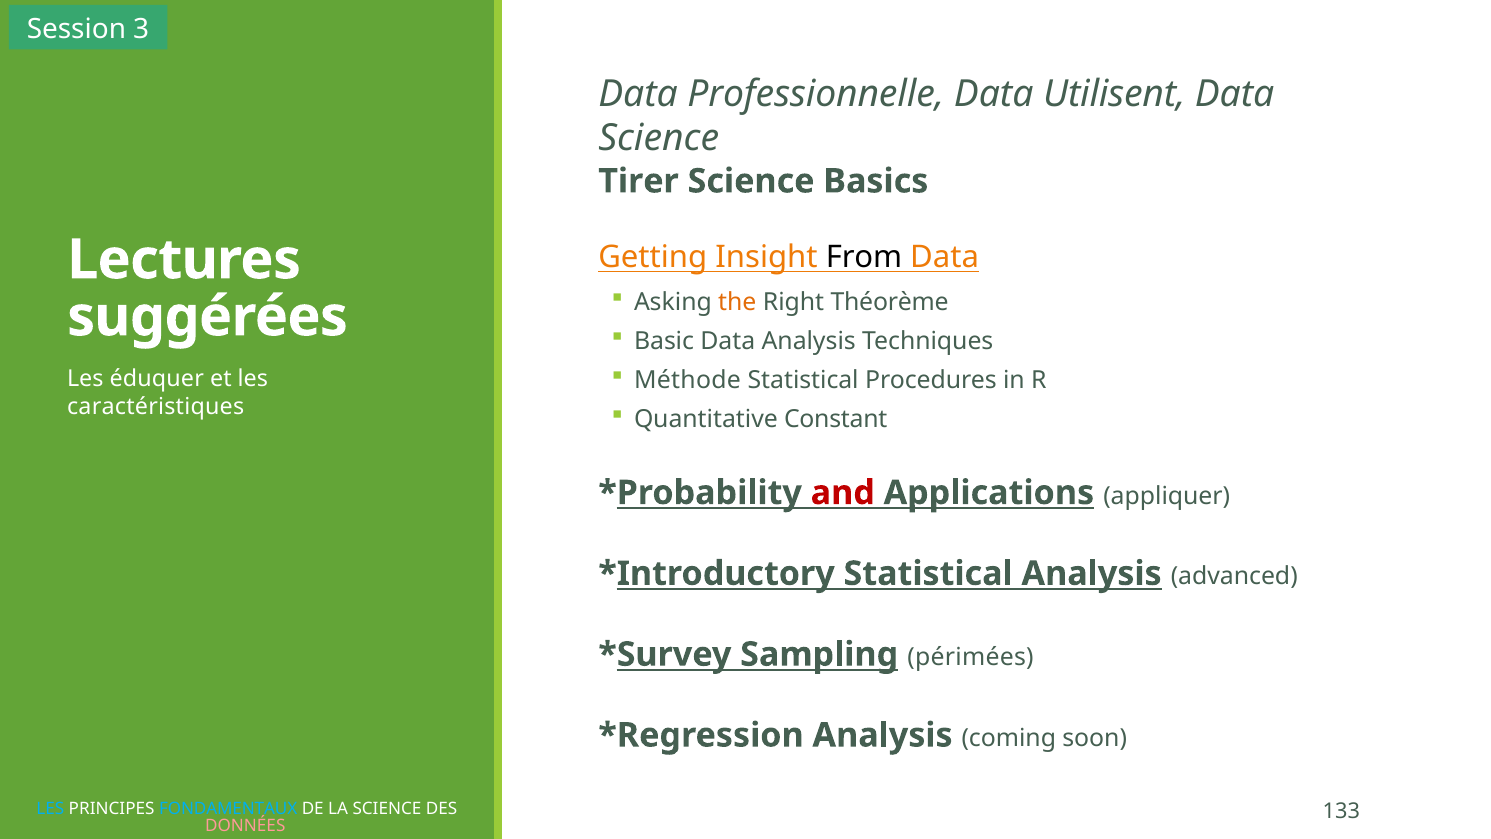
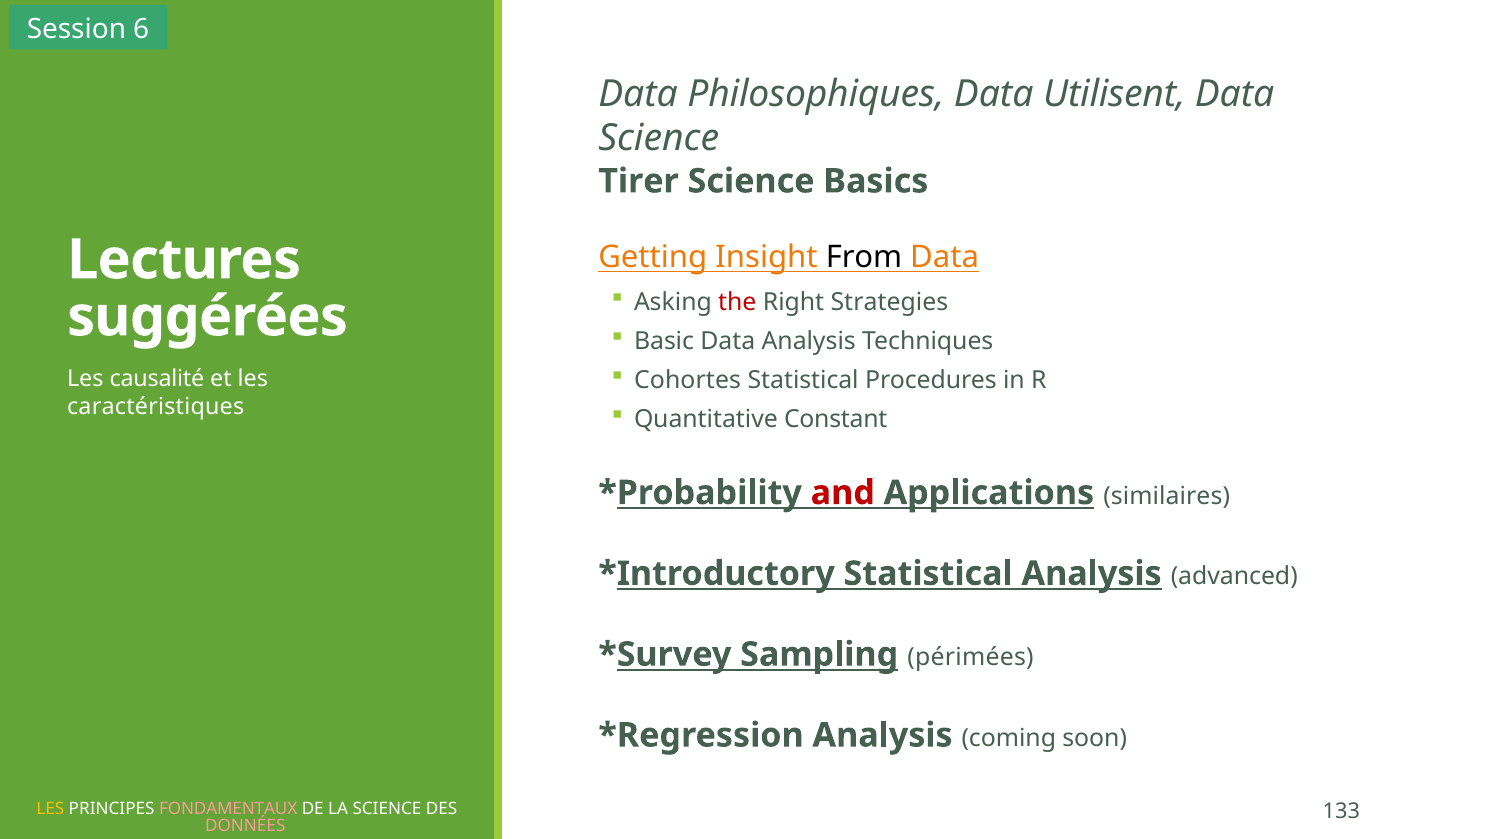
3: 3 -> 6
Professionnelle: Professionnelle -> Philosophiques
the colour: orange -> red
Théorème: Théorème -> Strategies
Méthode: Méthode -> Cohortes
éduquer: éduquer -> causalité
appliquer: appliquer -> similaires
LES at (50, 809) colour: light blue -> yellow
FONDAMENTAUX colour: light blue -> pink
